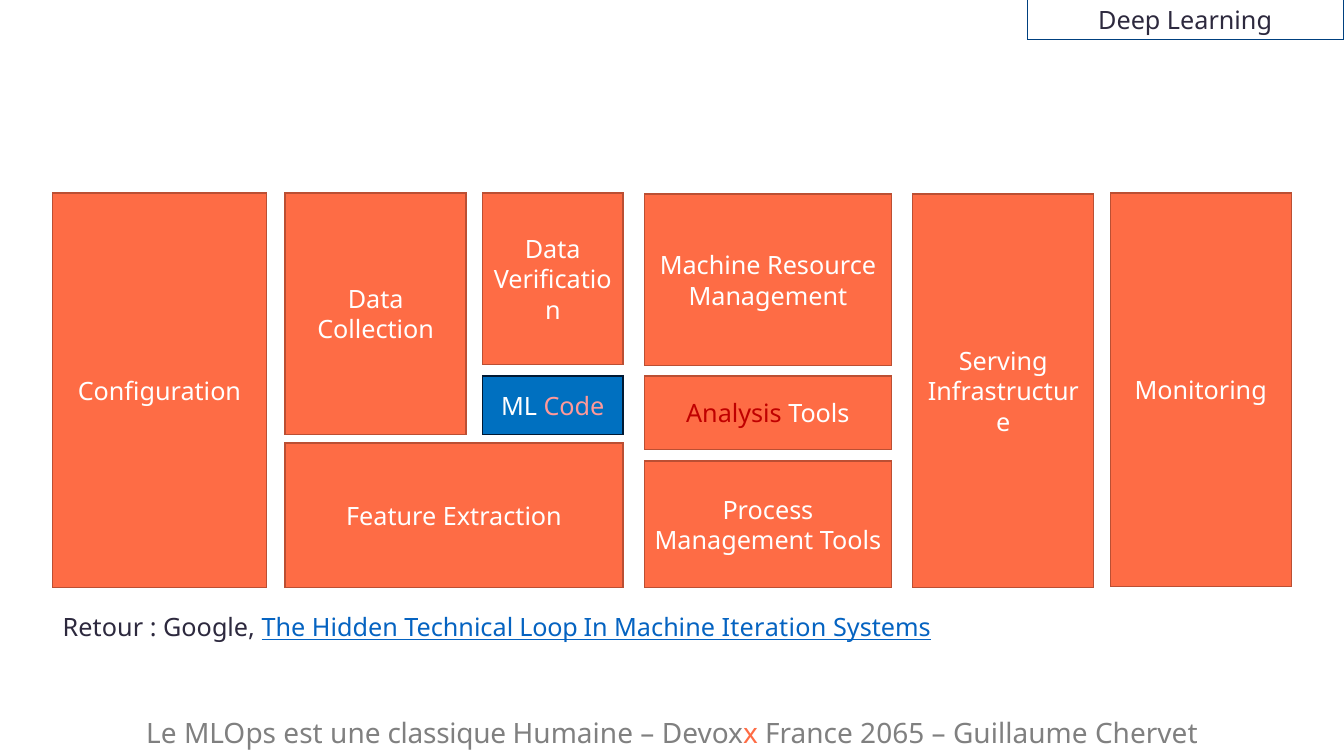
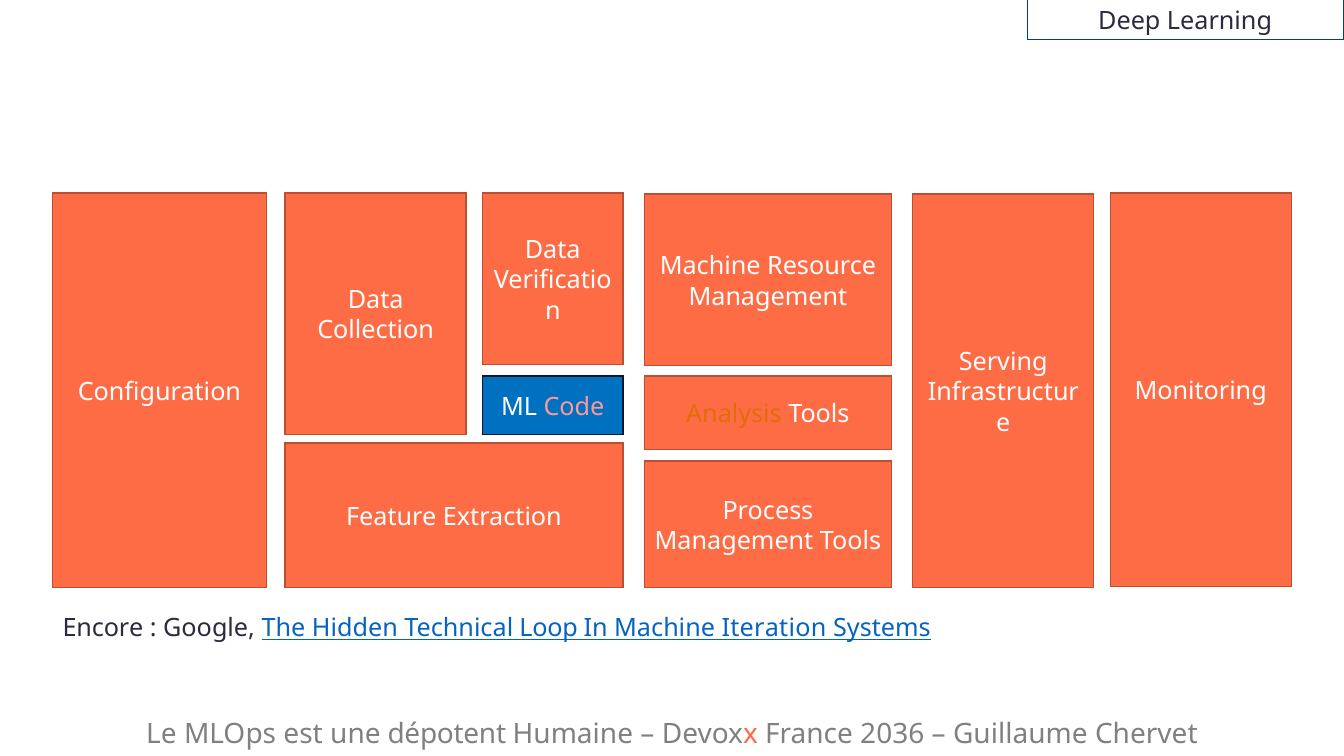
Analysis colour: red -> orange
Retour: Retour -> Encore
classique: classique -> dépotent
2065: 2065 -> 2036
